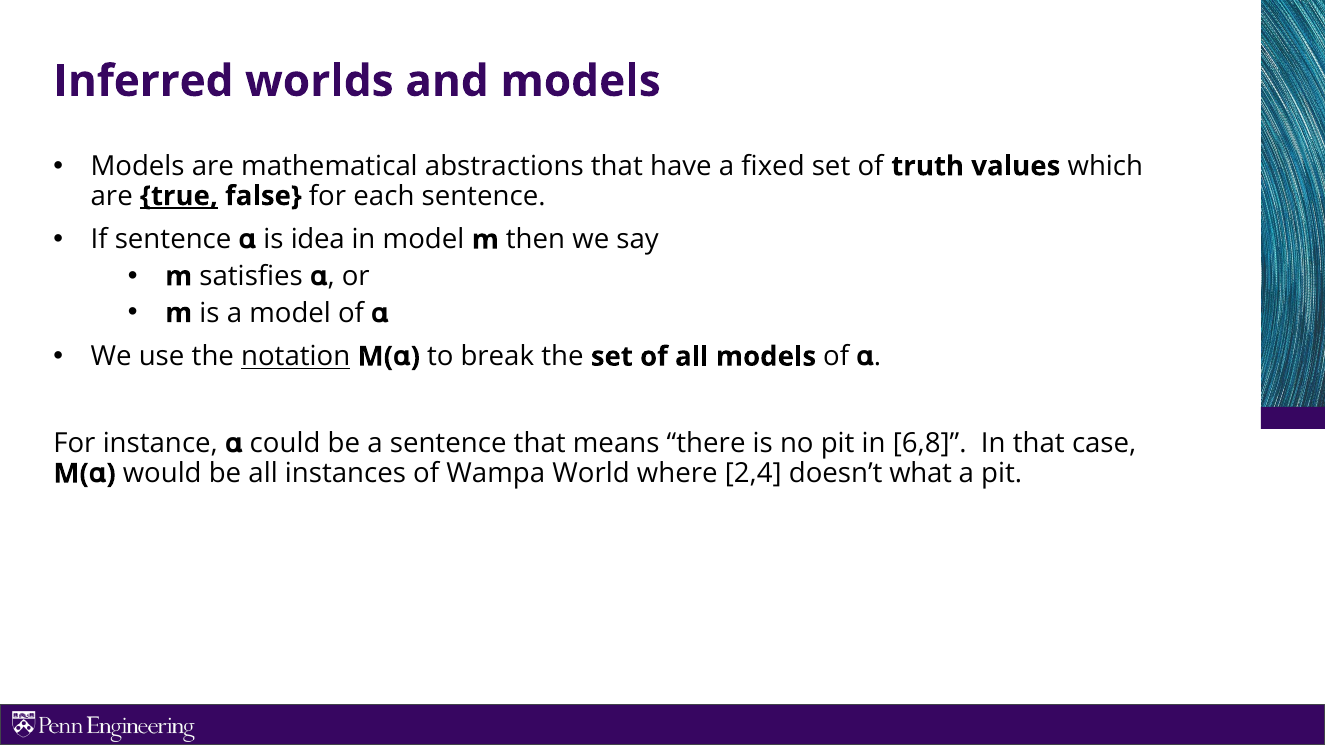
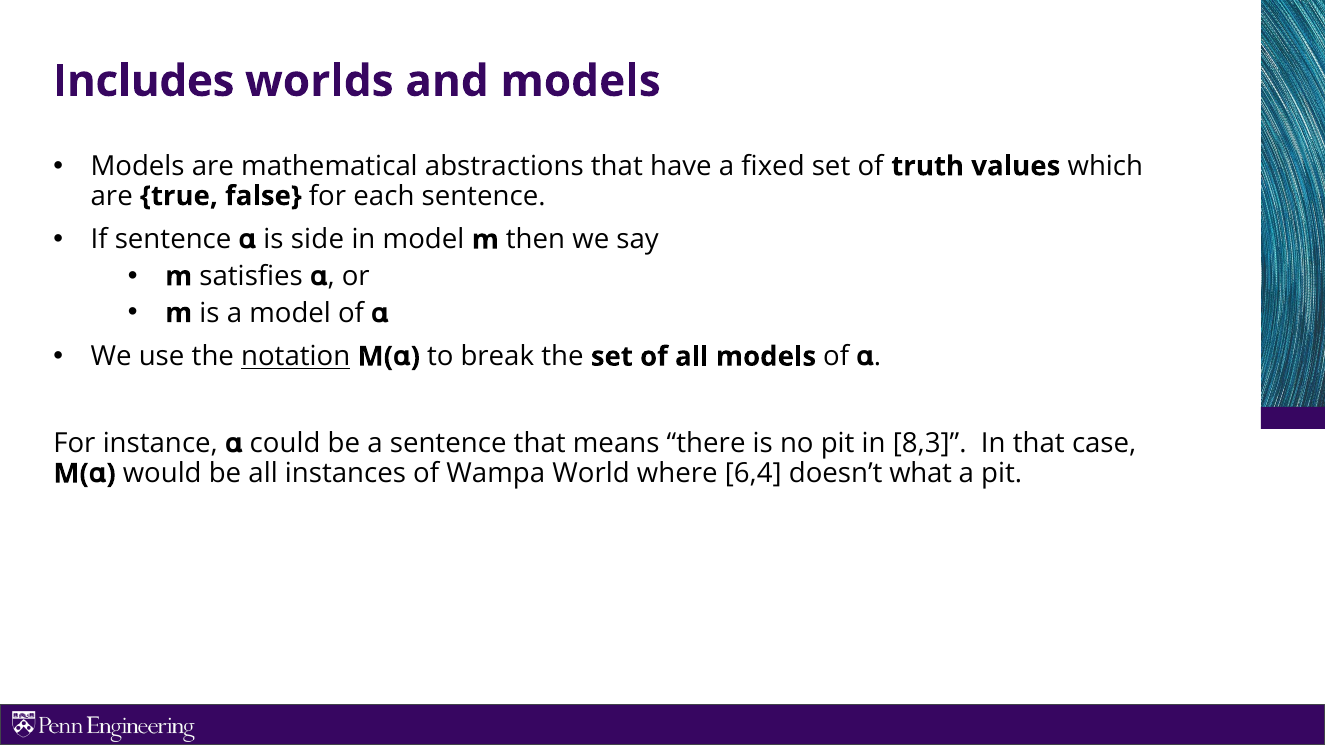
Inferred: Inferred -> Includes
true underline: present -> none
idea: idea -> side
6,8: 6,8 -> 8,3
2,4: 2,4 -> 6,4
